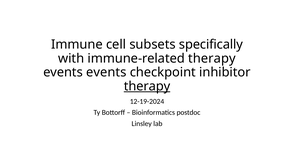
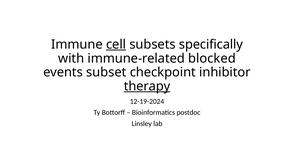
cell underline: none -> present
immune-related therapy: therapy -> blocked
events events: events -> subset
